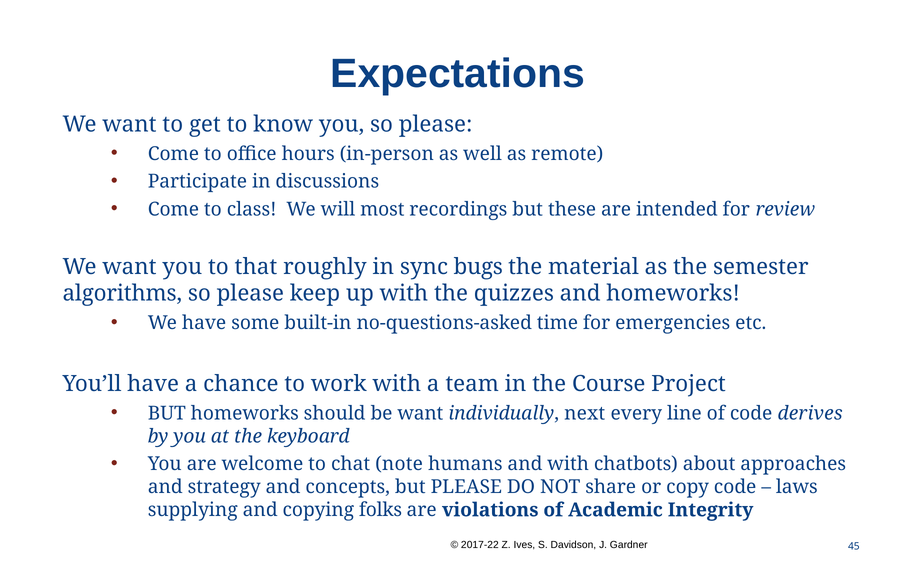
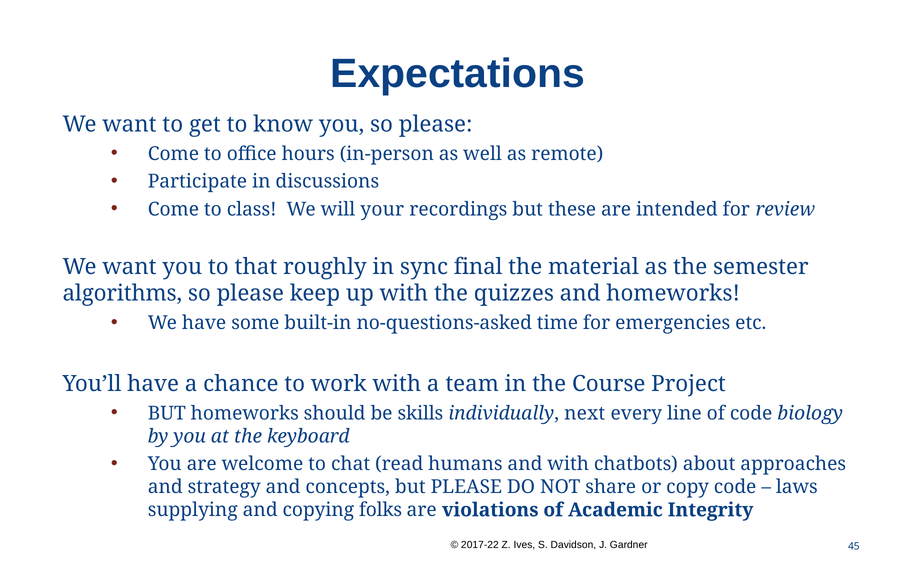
most: most -> your
bugs: bugs -> final
be want: want -> skills
derives: derives -> biology
note: note -> read
